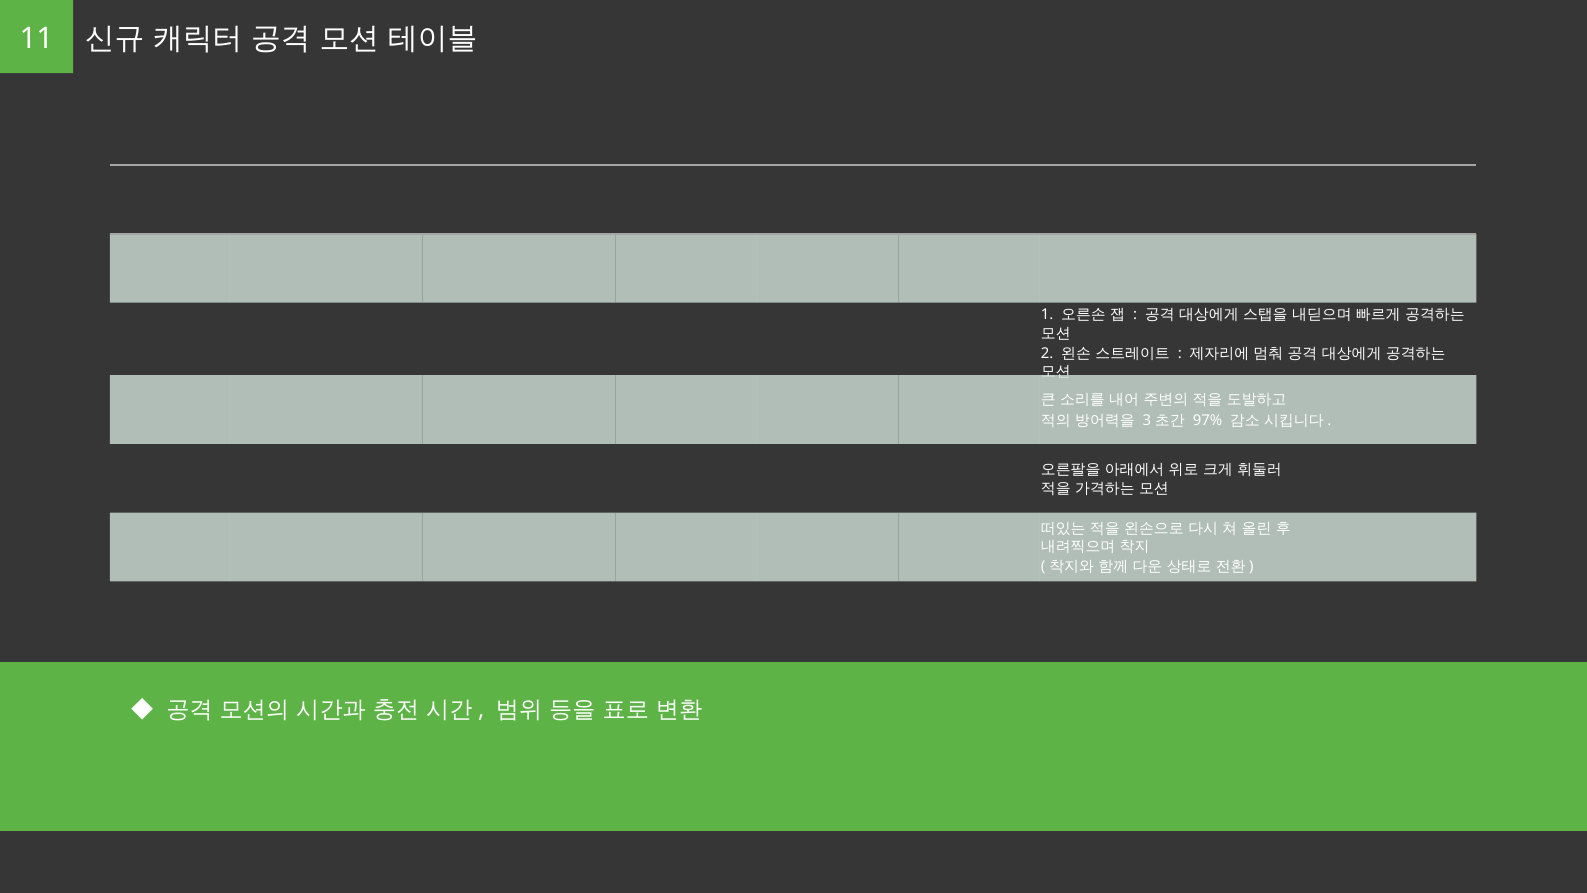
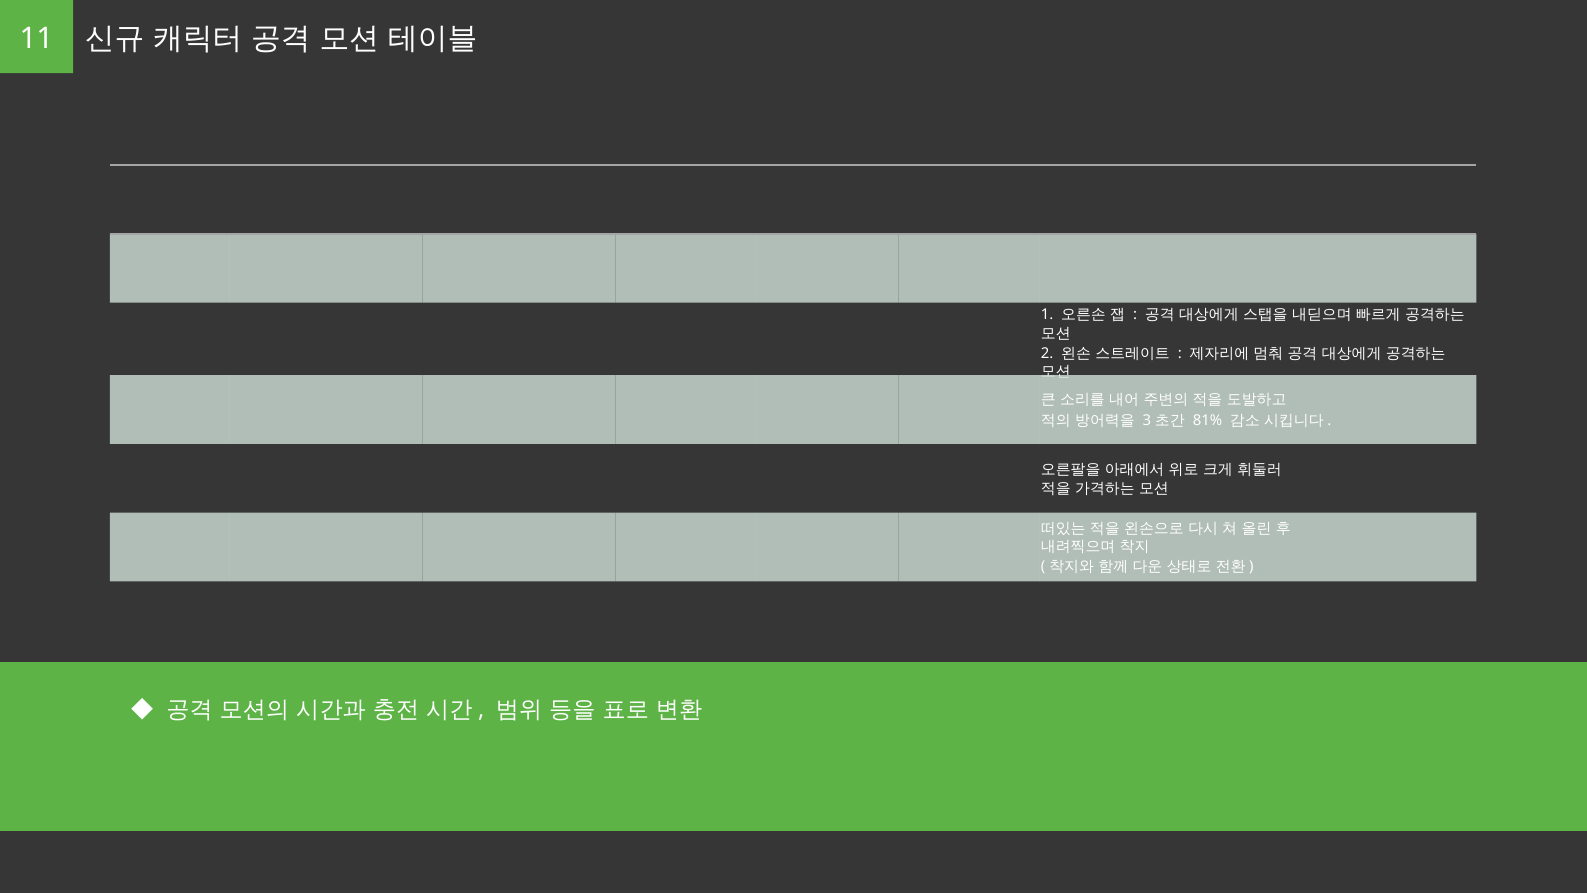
97%: 97% -> 81%
